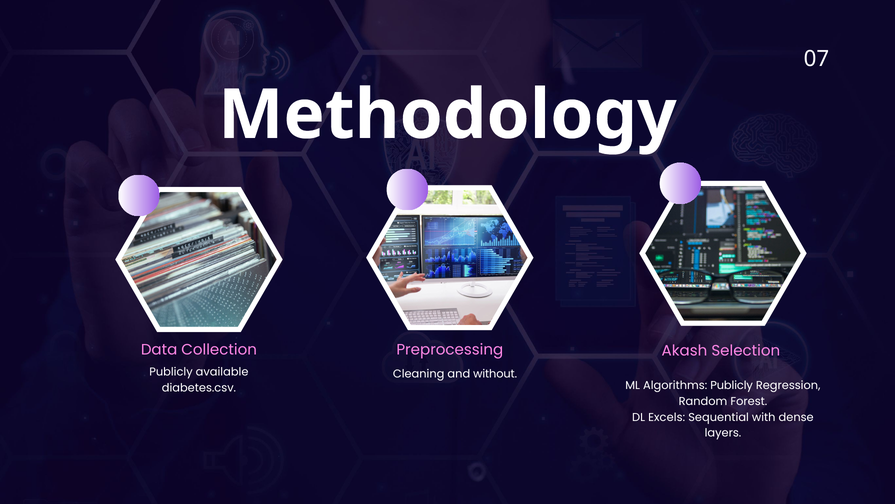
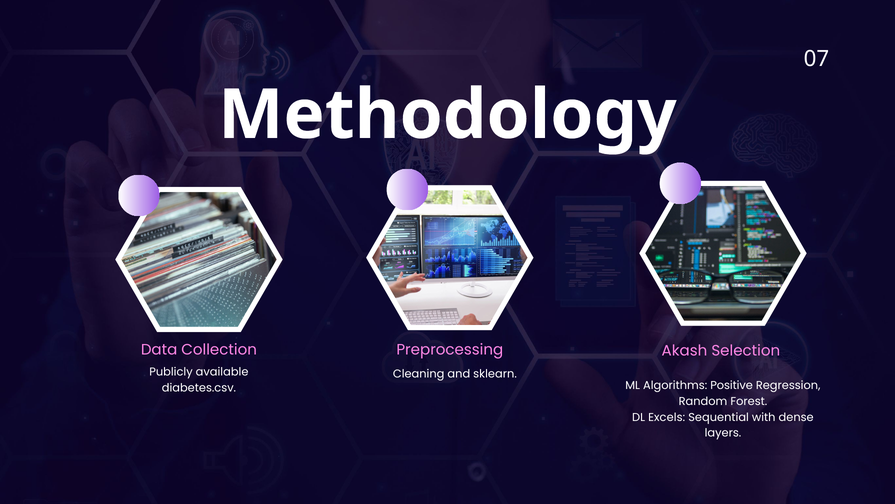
without: without -> sklearn
Algorithms Publicly: Publicly -> Positive
